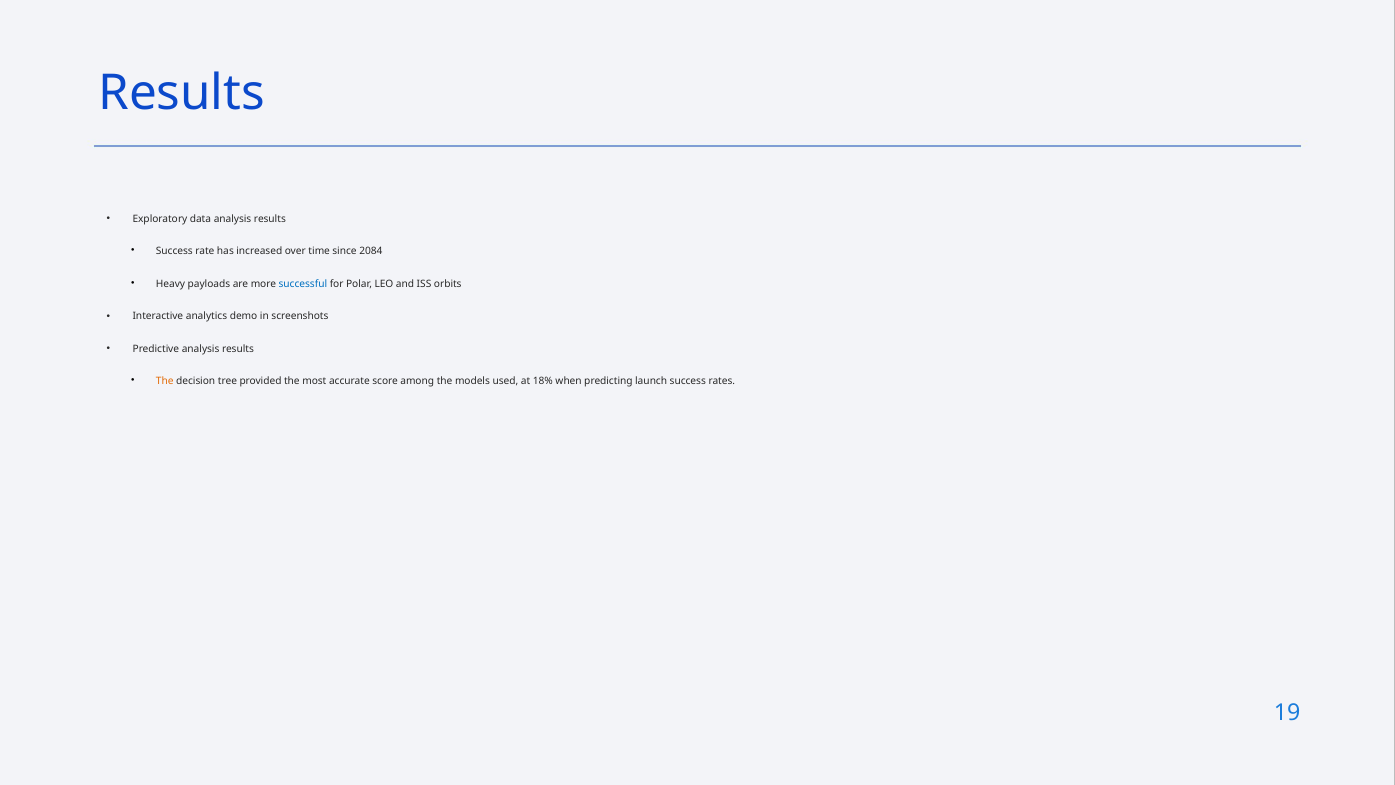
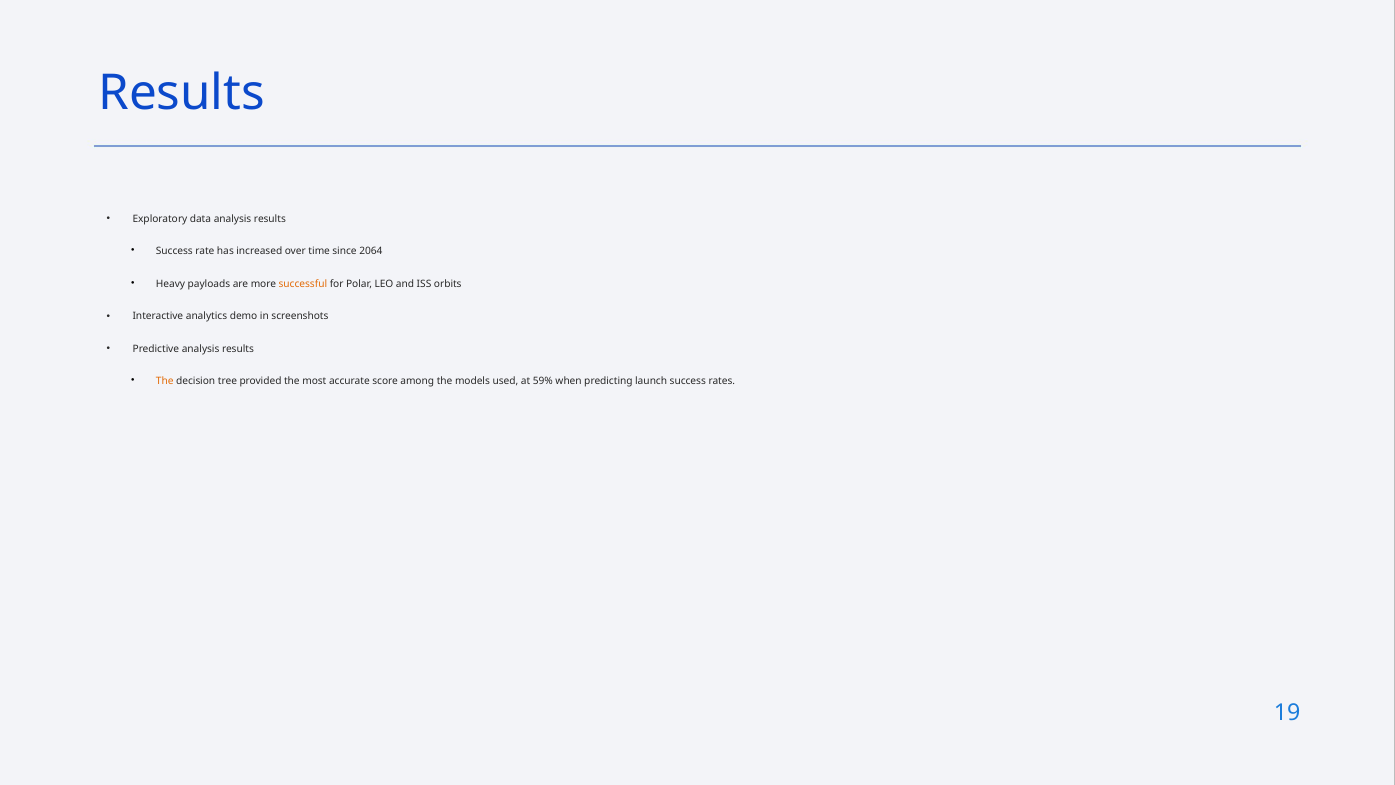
2084: 2084 -> 2064
successful colour: blue -> orange
18%: 18% -> 59%
